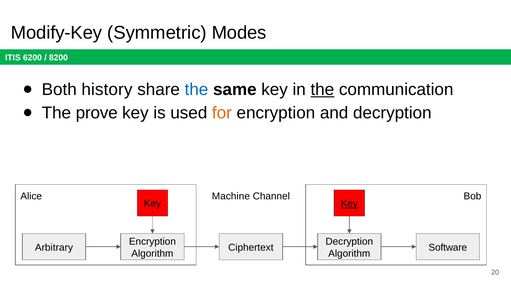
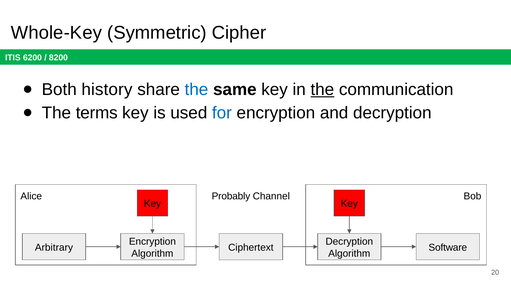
Modify-Key: Modify-Key -> Whole-Key
Modes: Modes -> Cipher
prove: prove -> terms
for colour: orange -> blue
Machine: Machine -> Probably
Key at (349, 203) underline: present -> none
